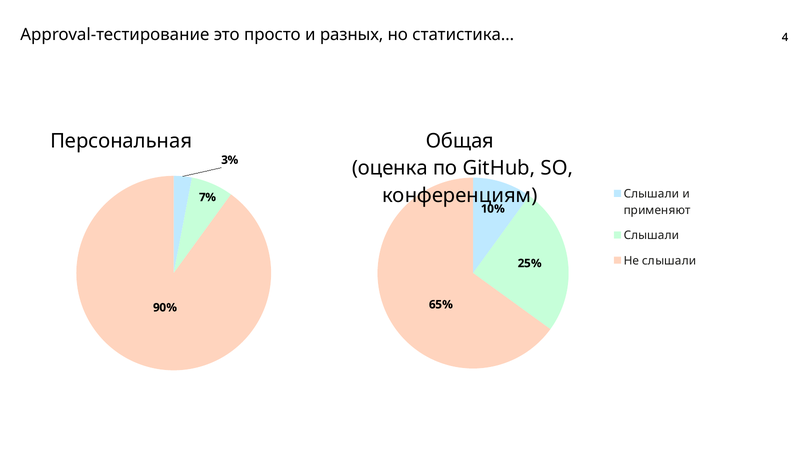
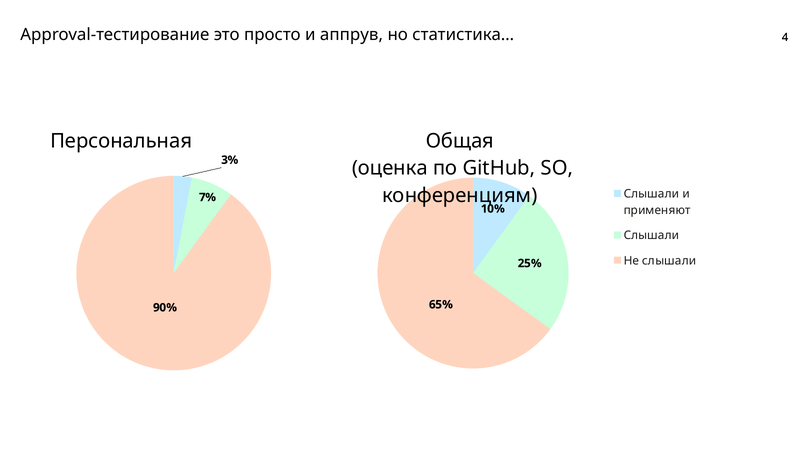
разных: разных -> аппрув
